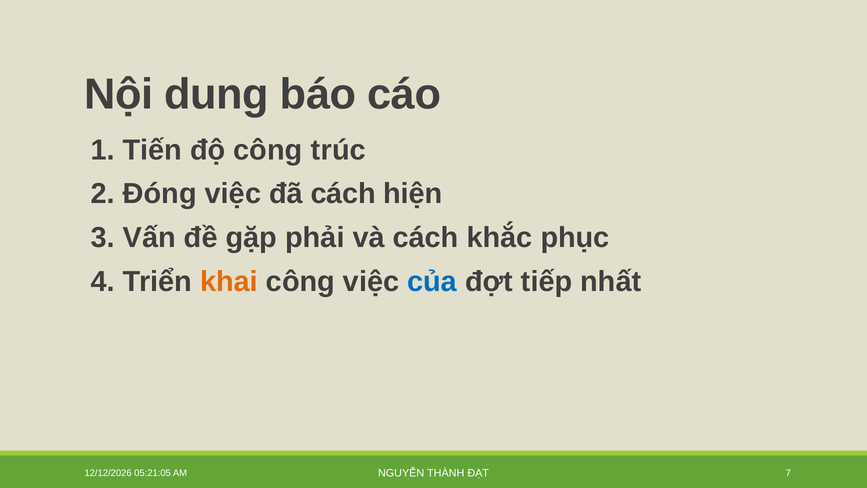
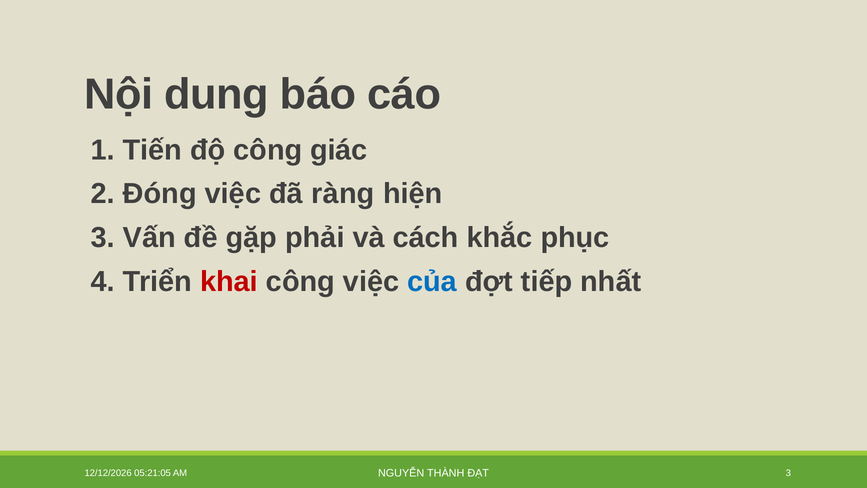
trúc: trúc -> giác
đã cách: cách -> ràng
khai colour: orange -> red
ĐẠT 7: 7 -> 3
